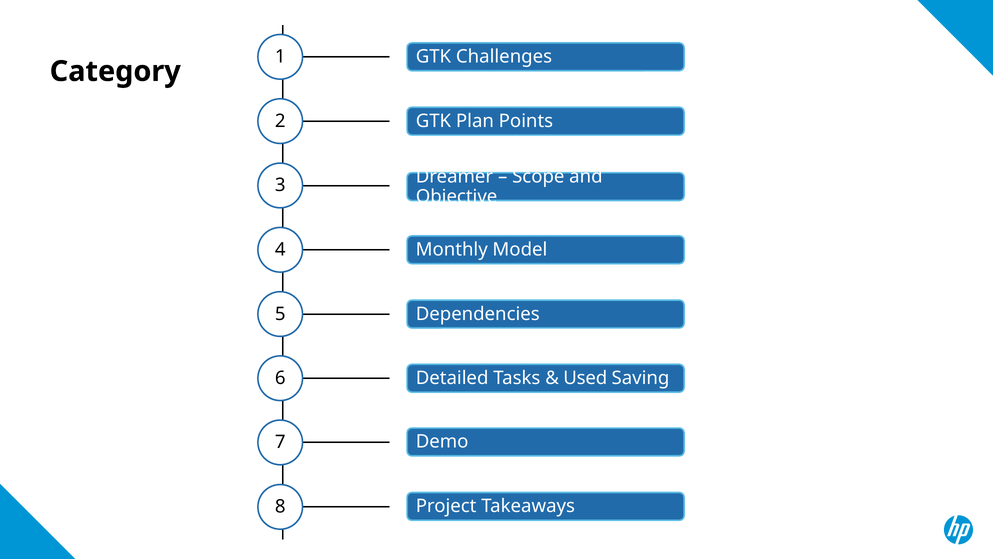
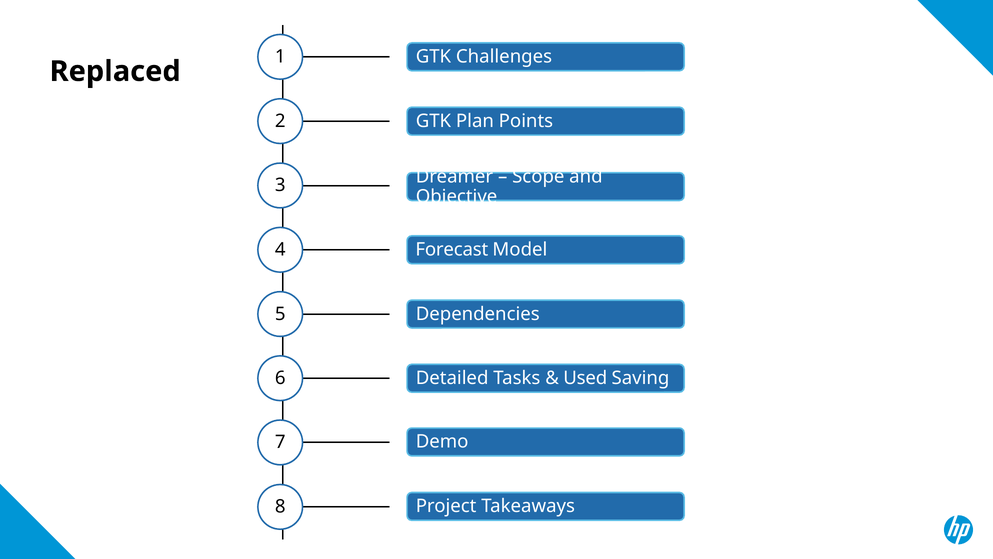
Category: Category -> Replaced
Monthly: Monthly -> Forecast
